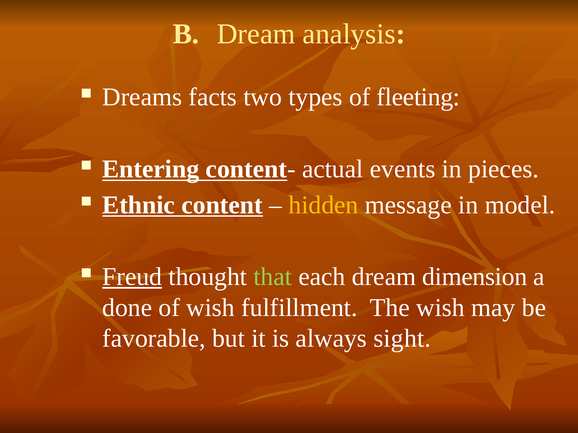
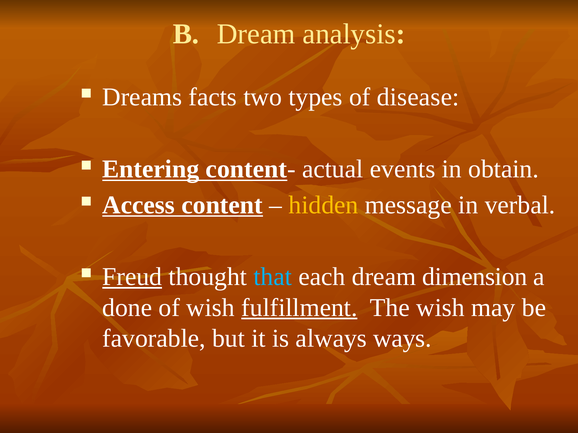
fleeting: fleeting -> disease
pieces: pieces -> obtain
Ethnic: Ethnic -> Access
model: model -> verbal
that colour: light green -> light blue
fulfillment underline: none -> present
sight: sight -> ways
